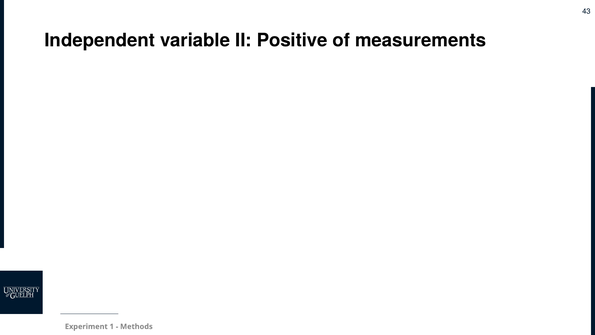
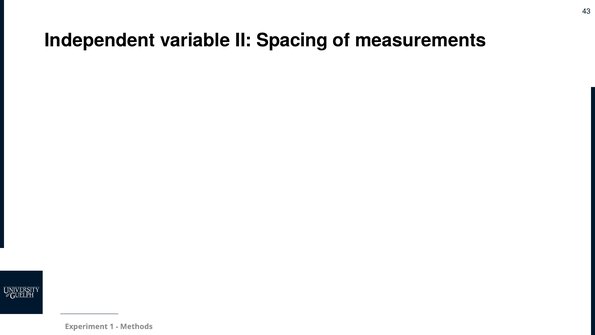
Positive: Positive -> Spacing
